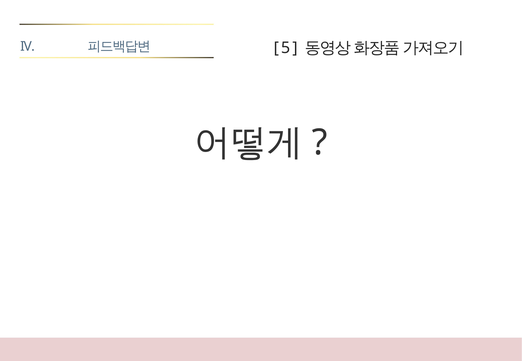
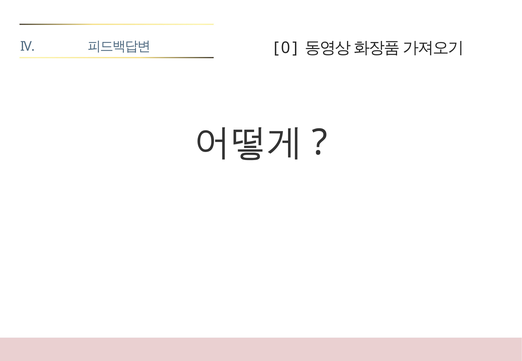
5: 5 -> 0
